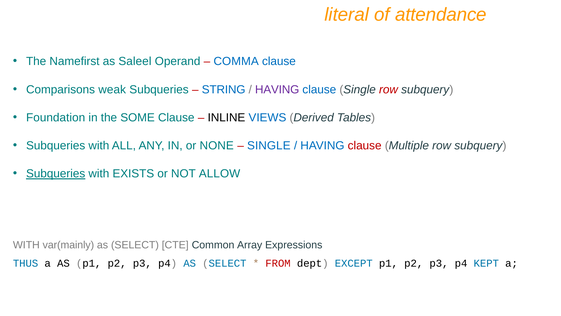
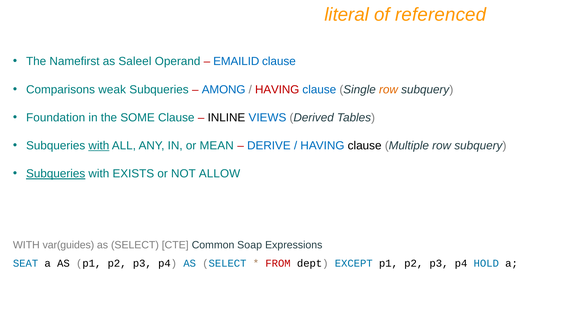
attendance: attendance -> referenced
COMMA: COMMA -> EMAILID
STRING: STRING -> AMONG
HAVING at (277, 89) colour: purple -> red
row at (388, 89) colour: red -> orange
with at (99, 145) underline: none -> present
NONE: NONE -> MEAN
SINGLE at (269, 145): SINGLE -> DERIVE
clause at (365, 145) colour: red -> black
var(mainly: var(mainly -> var(guides
Array: Array -> Soap
THUS: THUS -> SEAT
KEPT: KEPT -> HOLD
